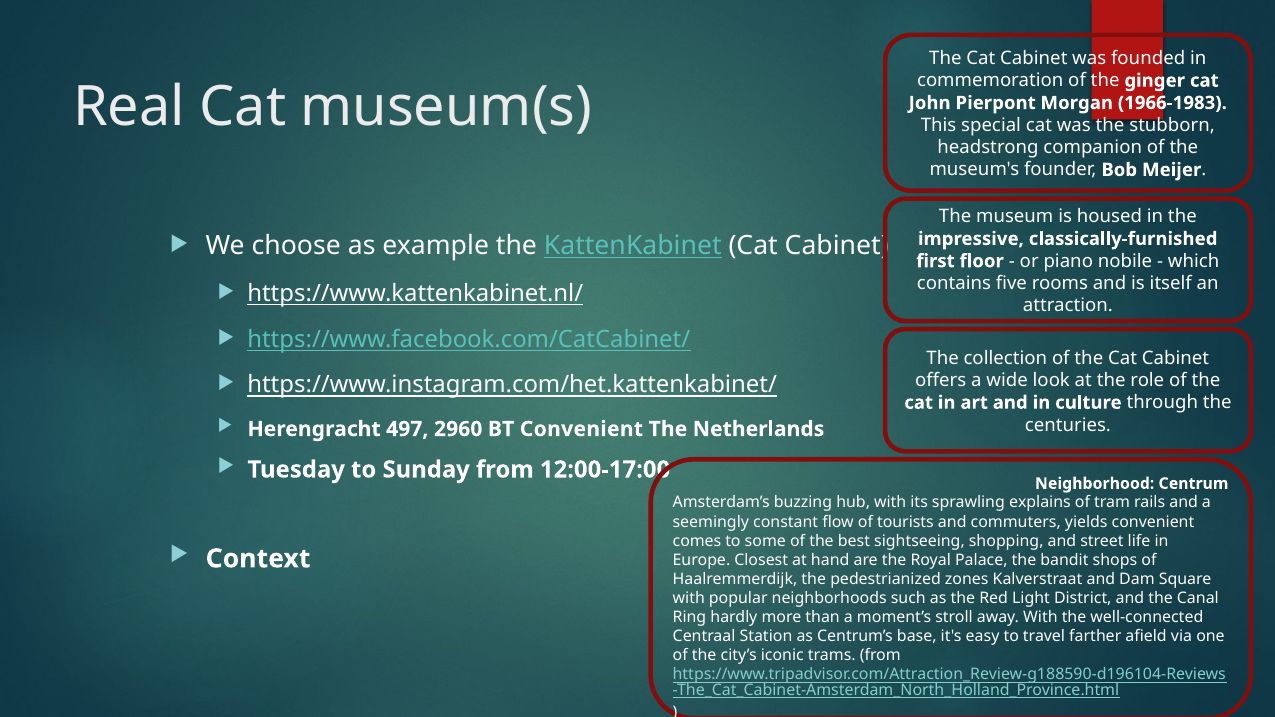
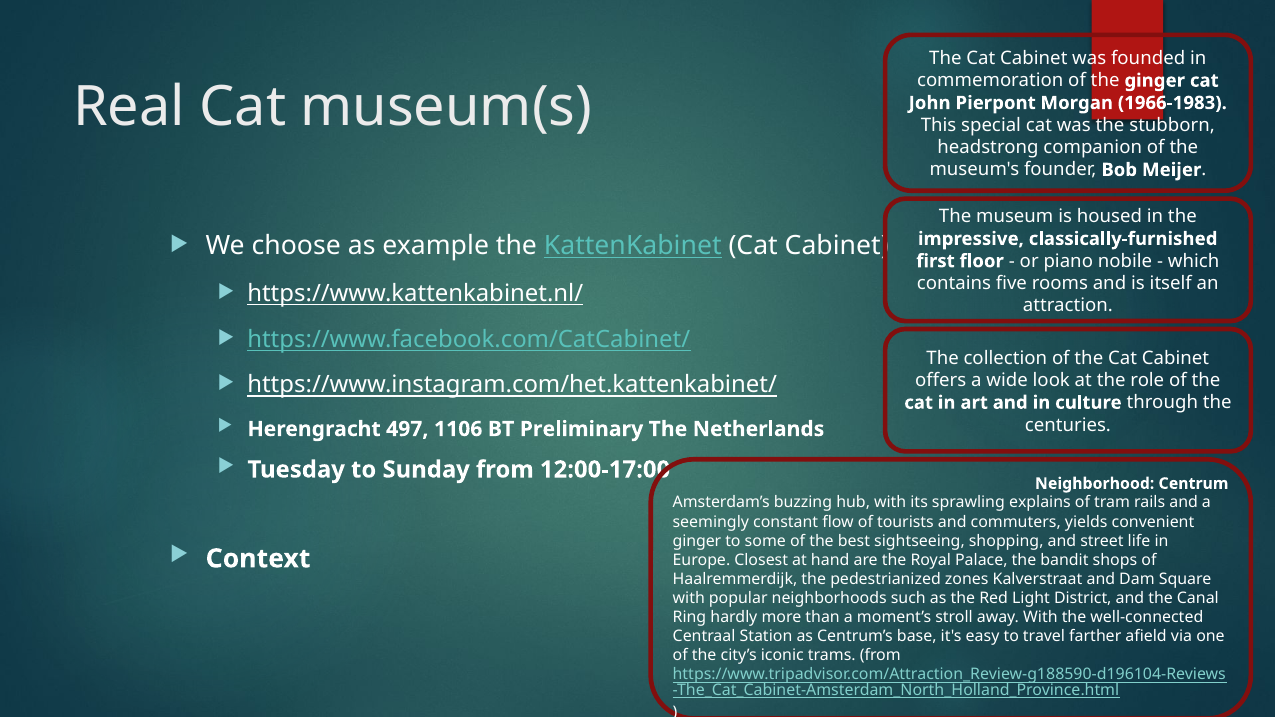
2960: 2960 -> 1106
BT Convenient: Convenient -> Preliminary
comes at (697, 541): comes -> ginger
